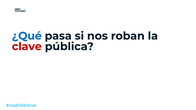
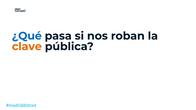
clave colour: red -> orange
